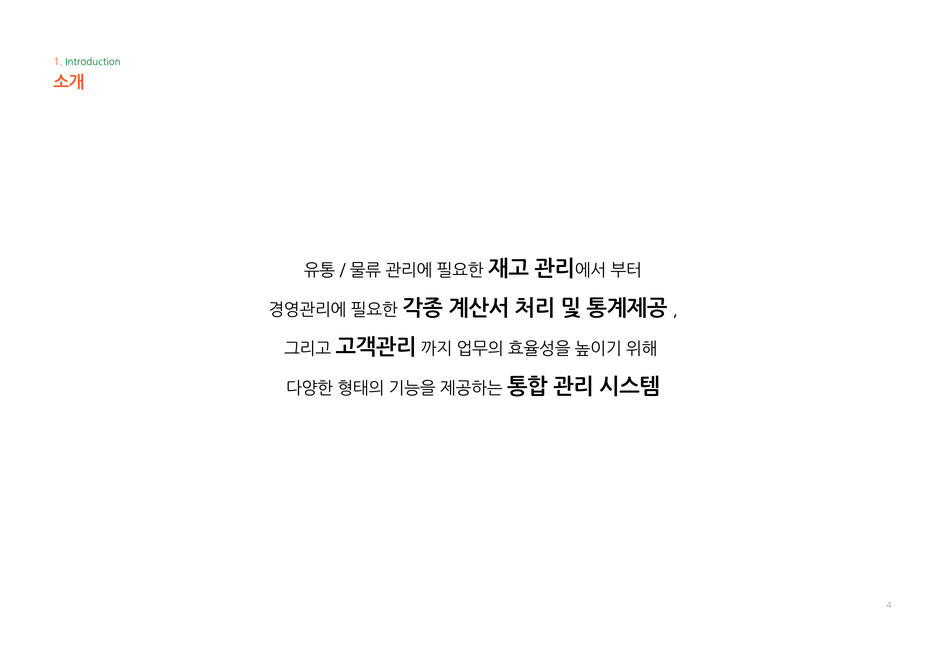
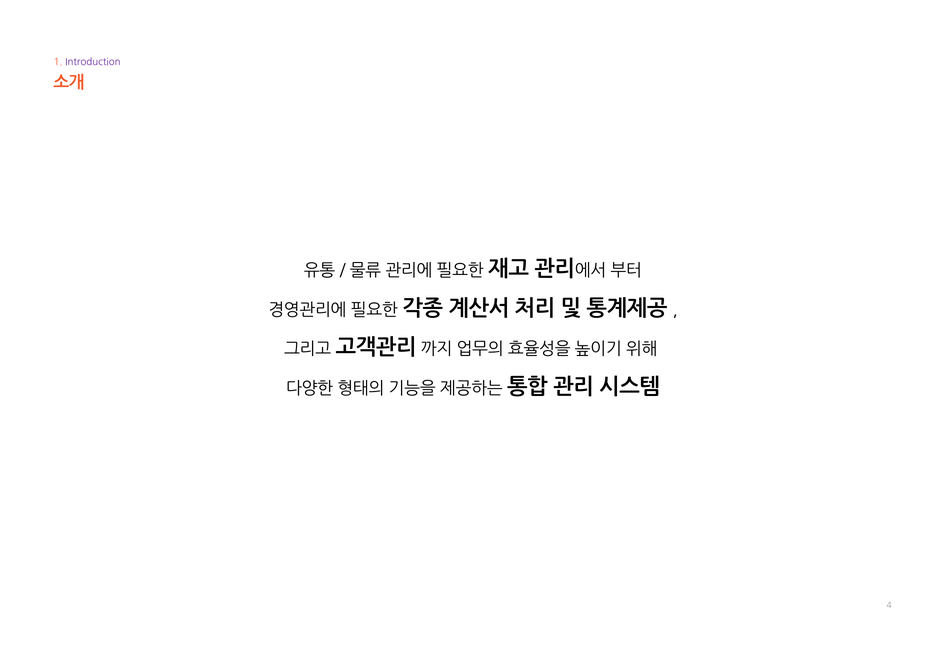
Introduction colour: green -> purple
